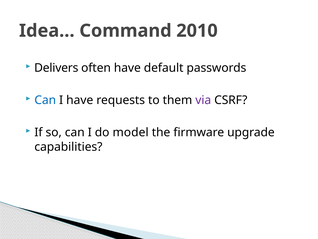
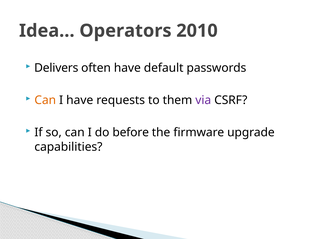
Command: Command -> Operators
Can at (45, 100) colour: blue -> orange
model: model -> before
